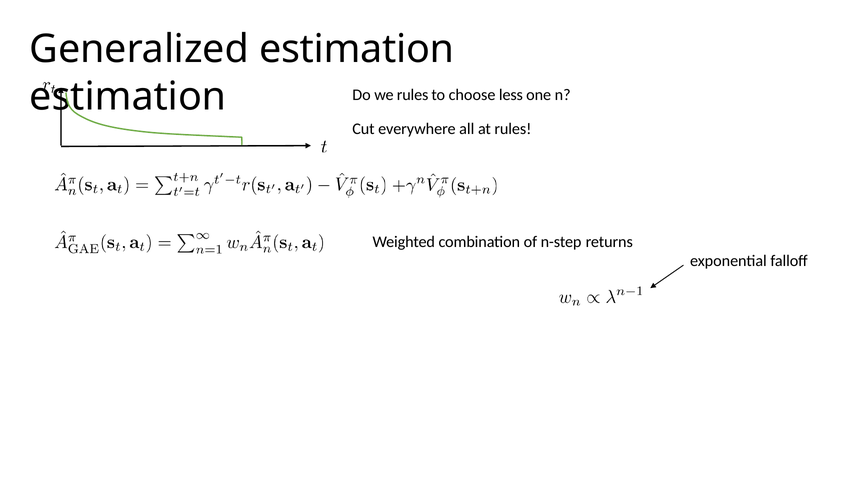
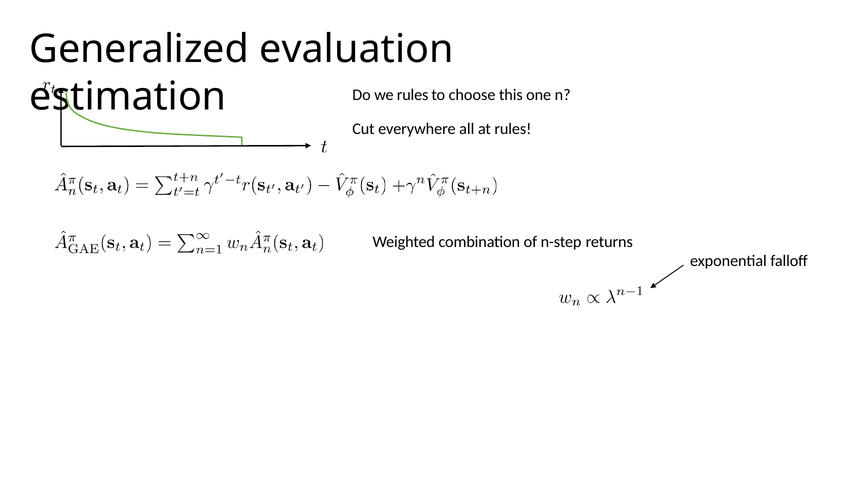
Generalized estimation: estimation -> evaluation
less: less -> this
